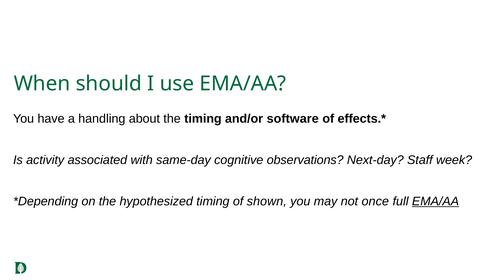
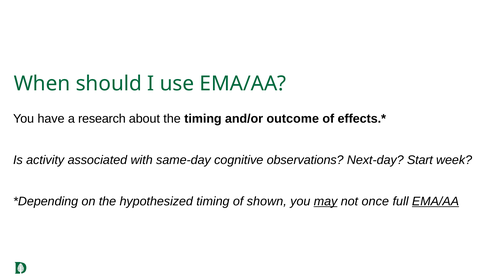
handling: handling -> research
software: software -> outcome
Staff: Staff -> Start
may underline: none -> present
